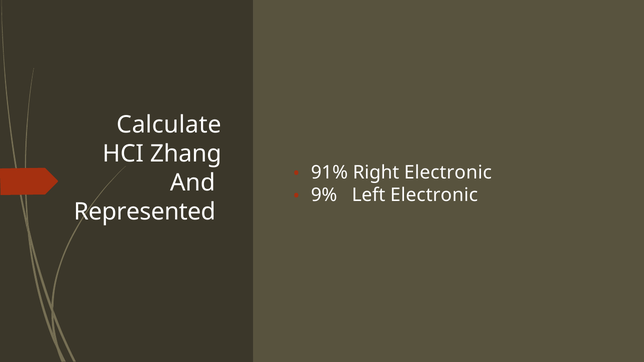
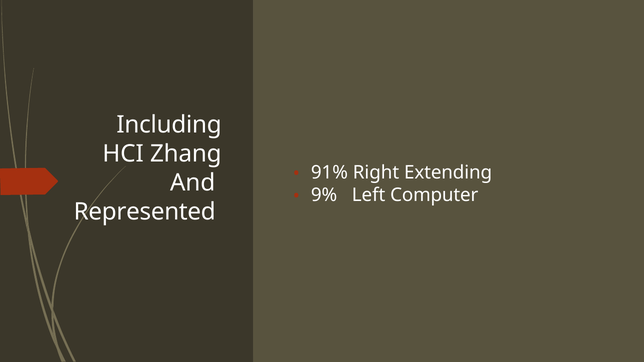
Calculate: Calculate -> Including
Right Electronic: Electronic -> Extending
Left Electronic: Electronic -> Computer
